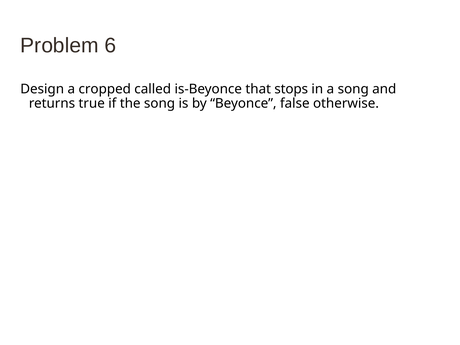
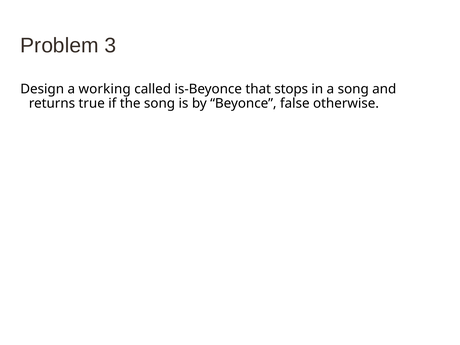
6: 6 -> 3
cropped: cropped -> working
